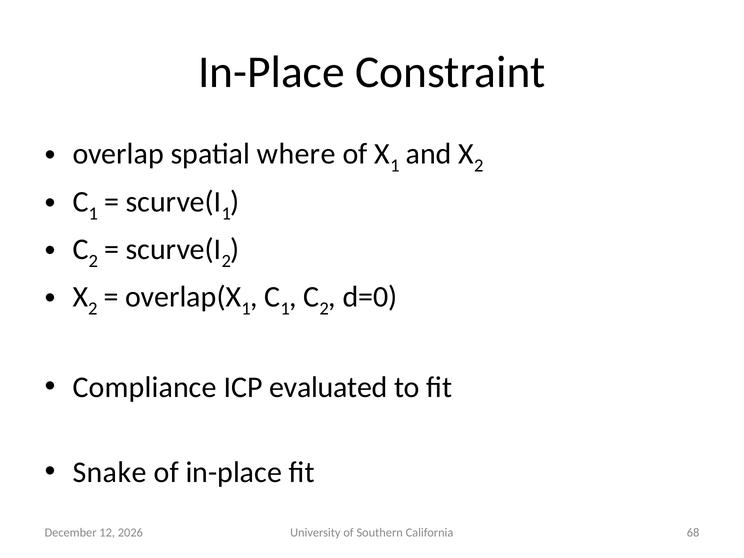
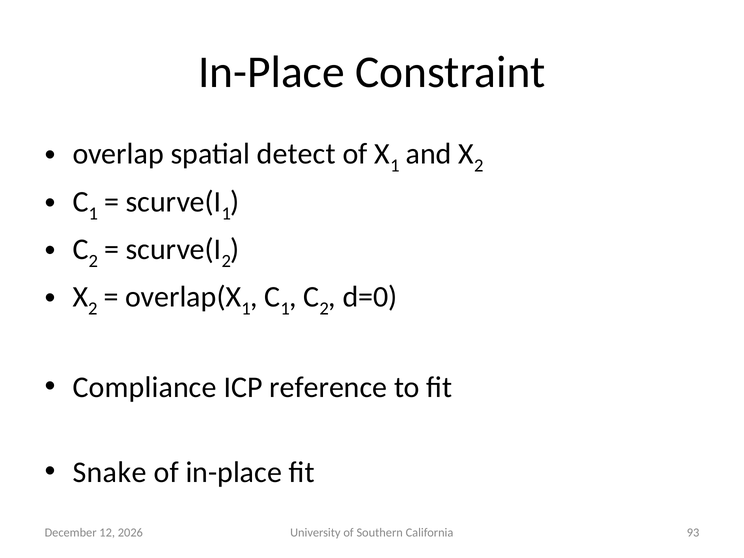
where: where -> detect
evaluated: evaluated -> reference
68: 68 -> 93
